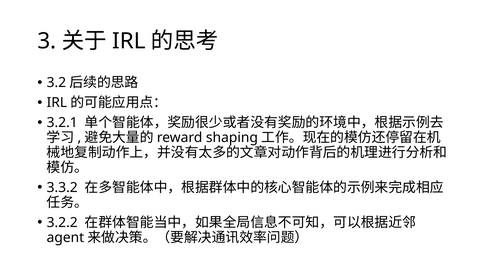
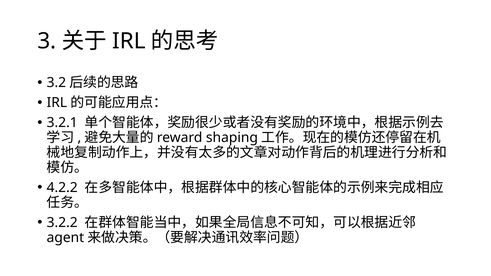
3.3.2: 3.3.2 -> 4.2.2
